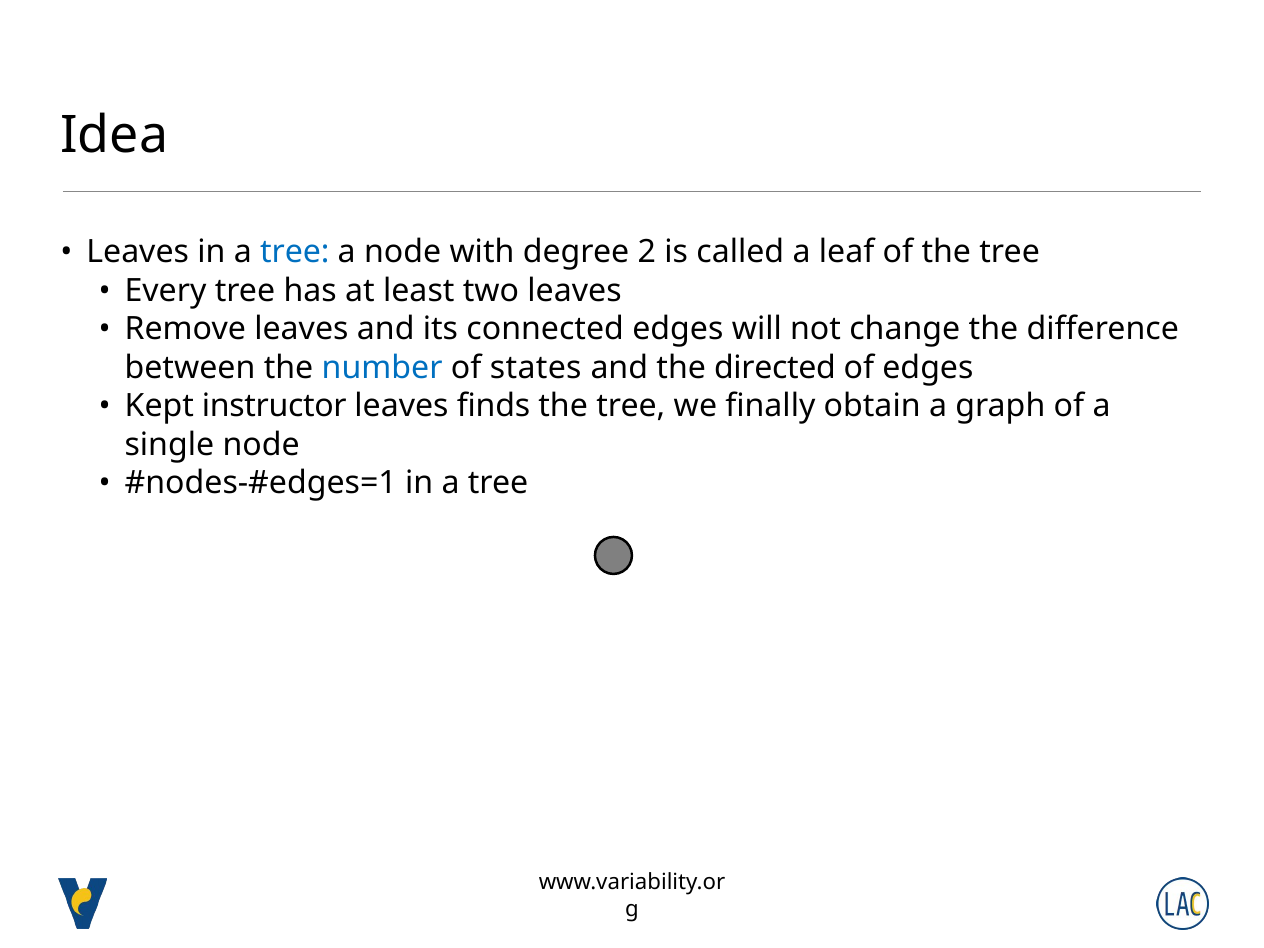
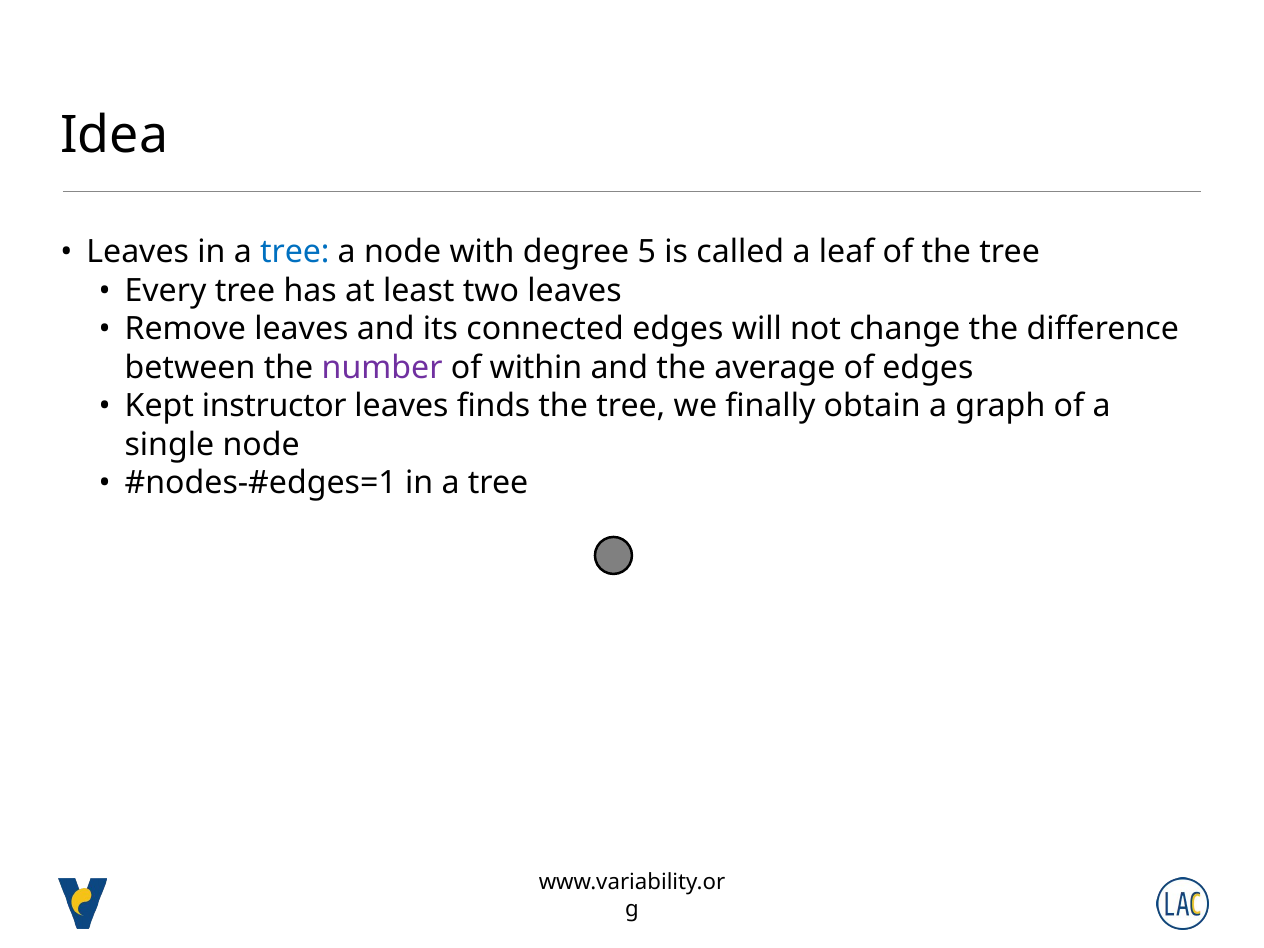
2: 2 -> 5
number colour: blue -> purple
states: states -> within
directed: directed -> average
